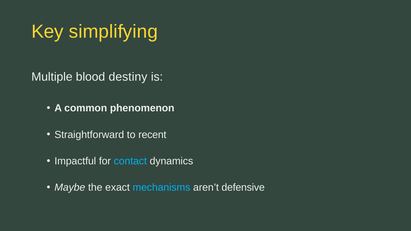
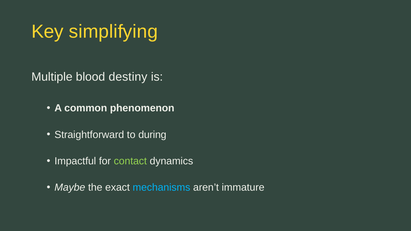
recent: recent -> during
contact colour: light blue -> light green
defensive: defensive -> immature
